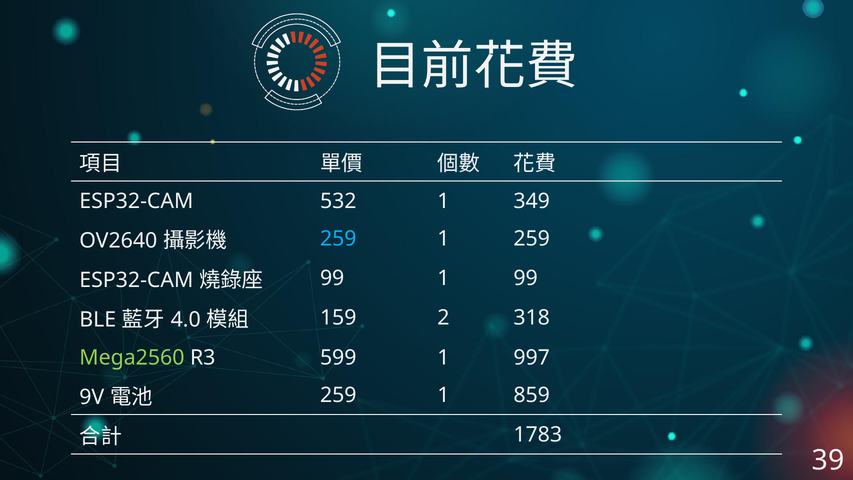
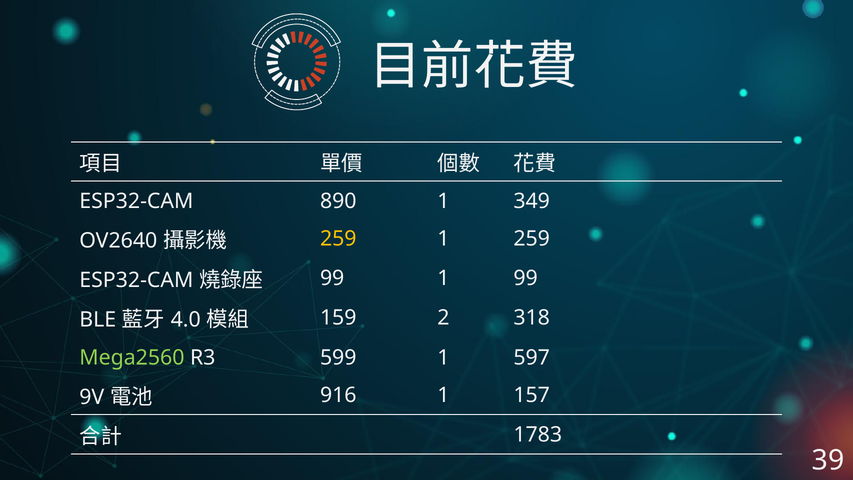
532: 532 -> 890
259 at (338, 239) colour: light blue -> yellow
997: 997 -> 597
259 at (338, 395): 259 -> 916
859: 859 -> 157
